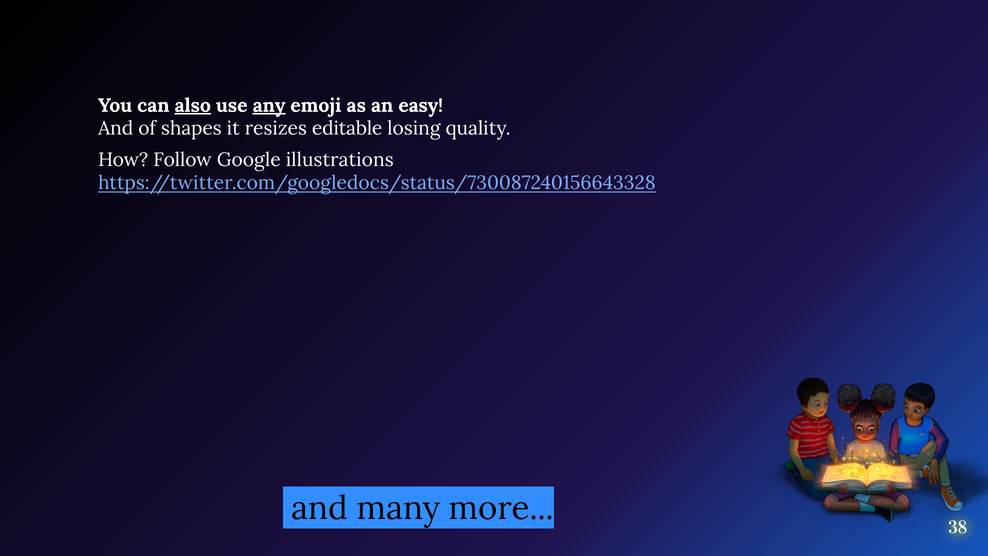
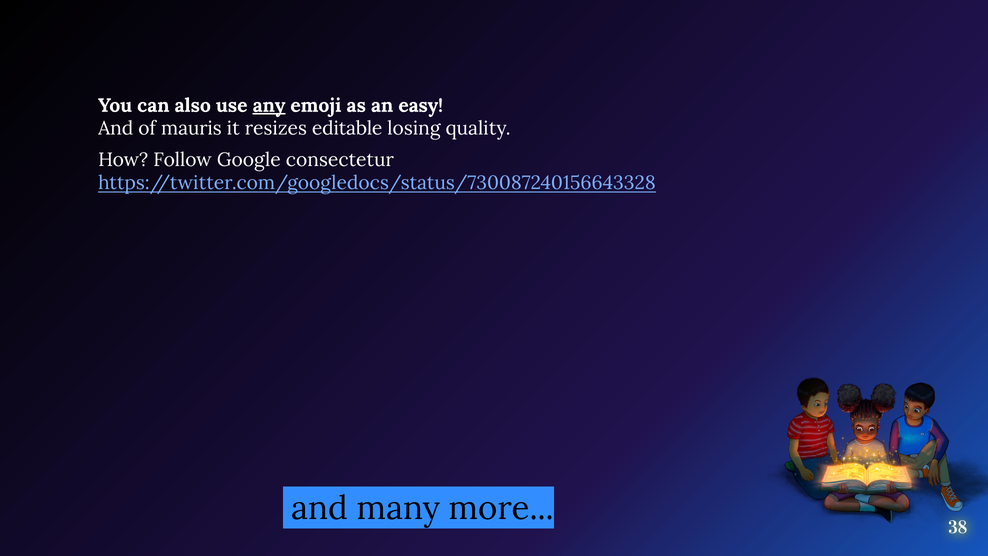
also underline: present -> none
shapes: shapes -> mauris
illustrations: illustrations -> consectetur
